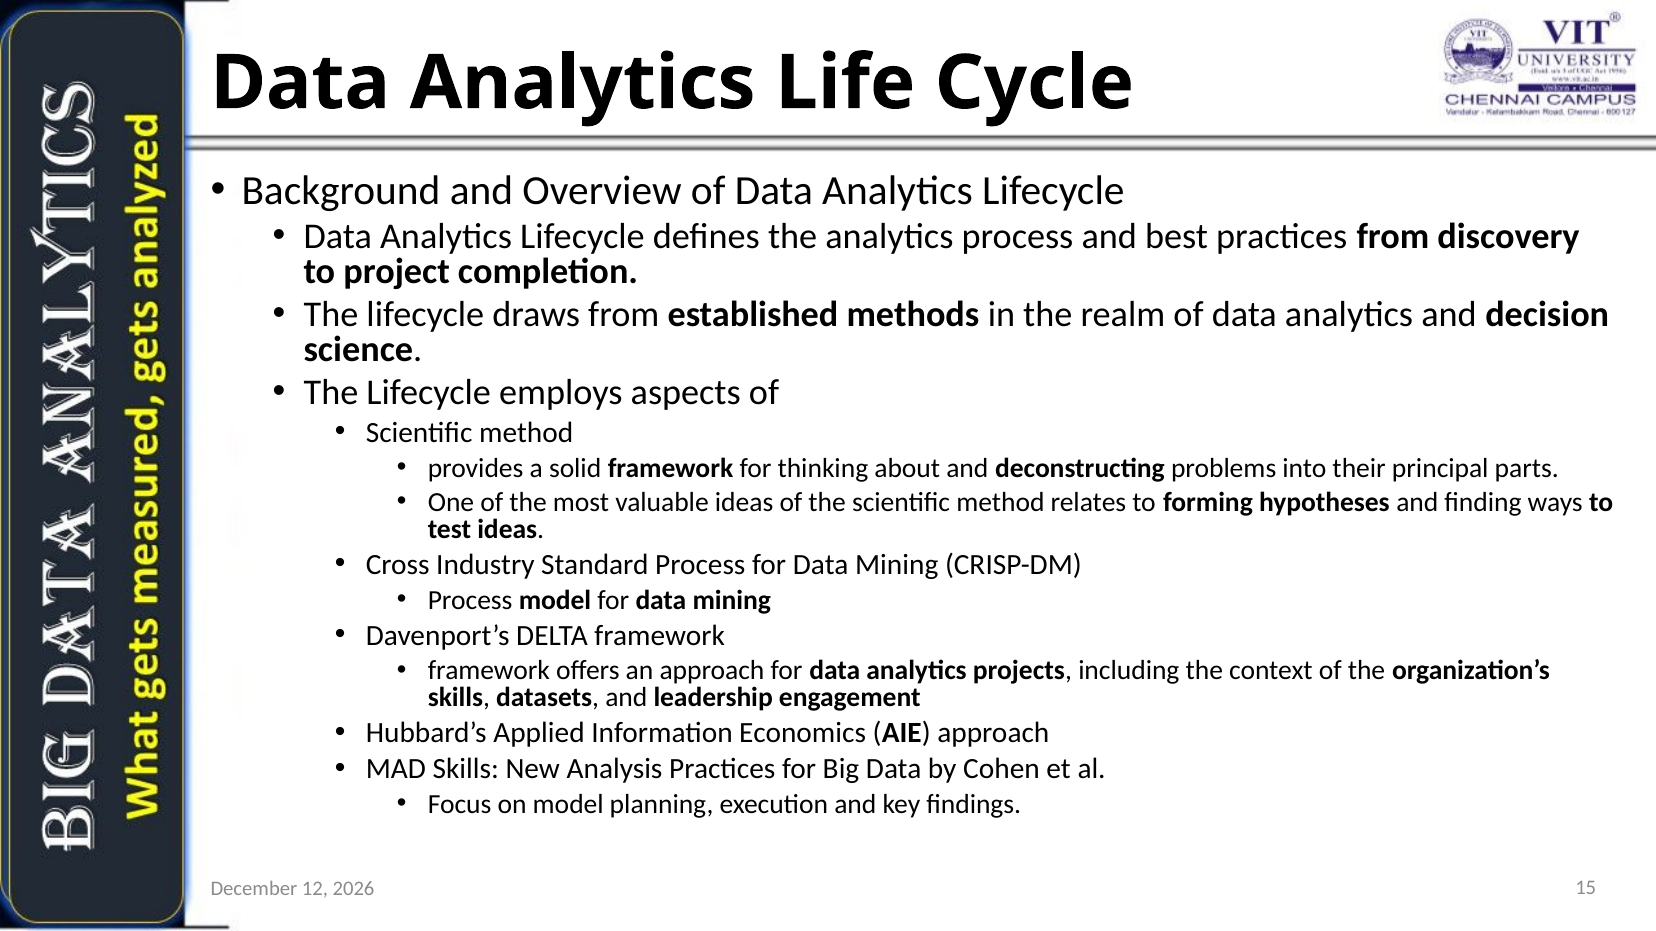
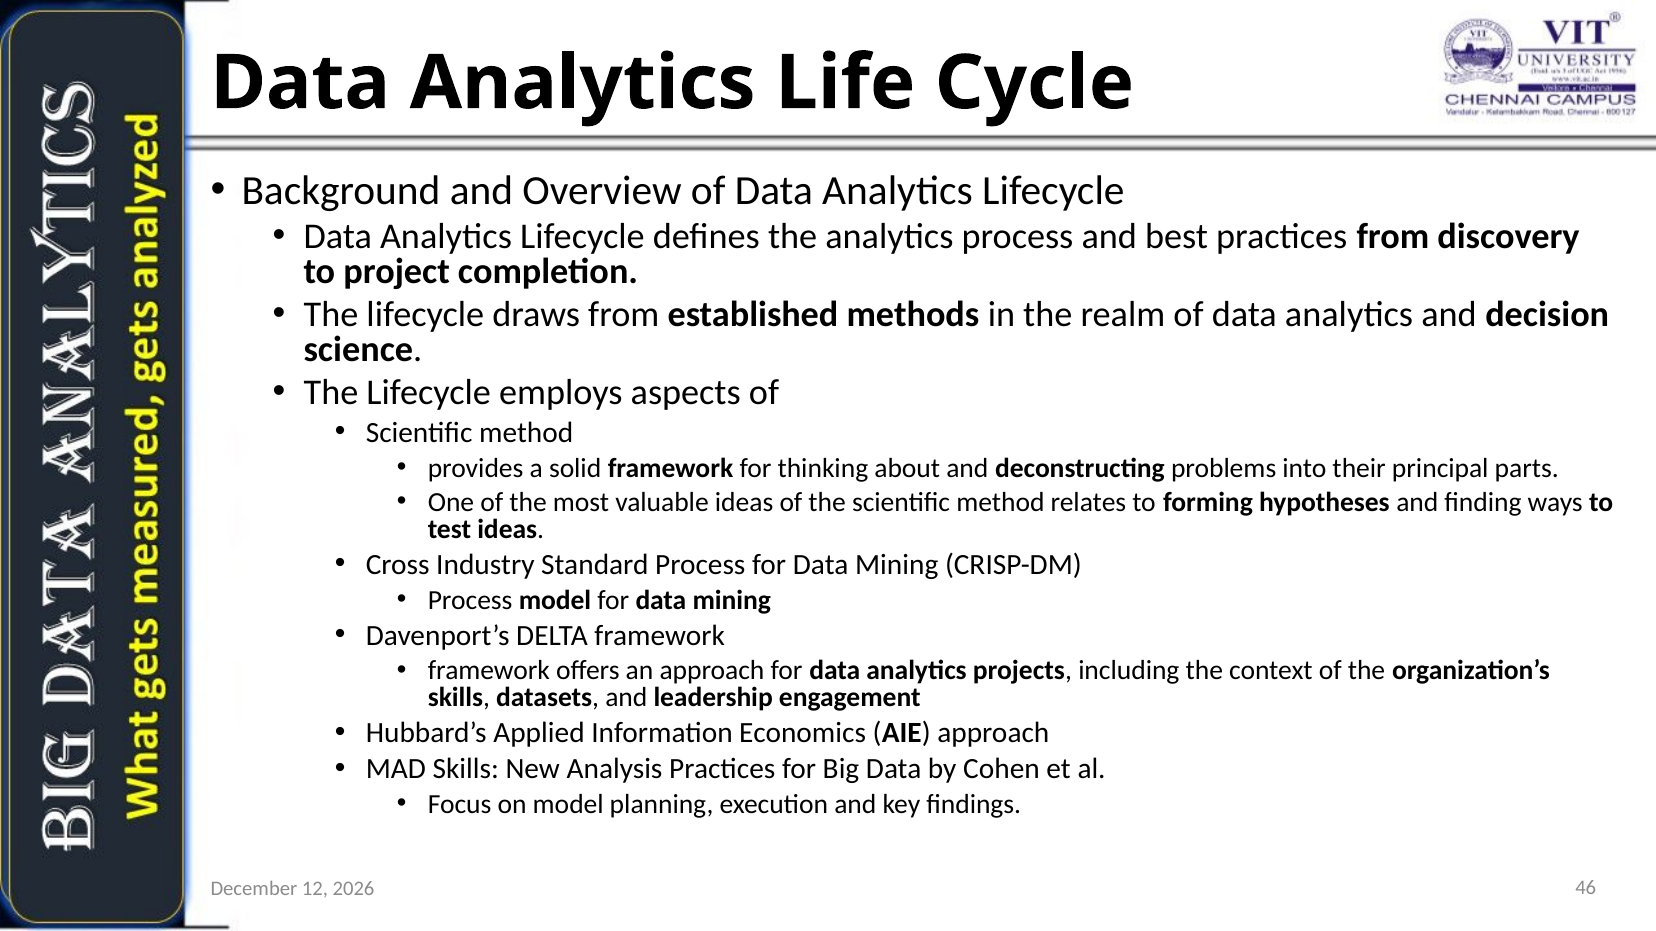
15: 15 -> 46
